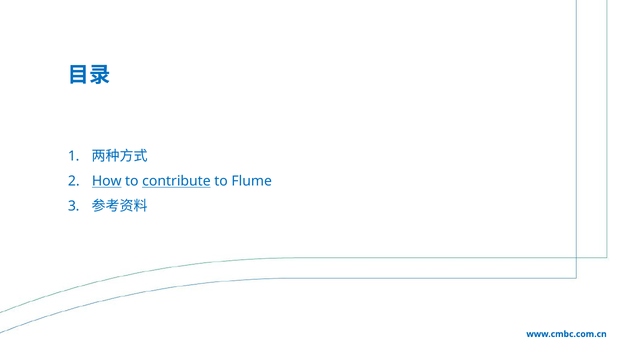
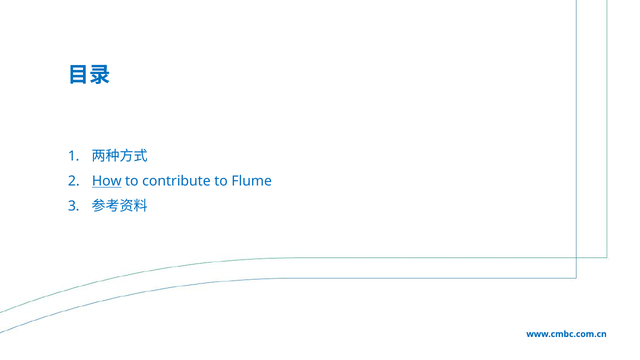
contribute underline: present -> none
